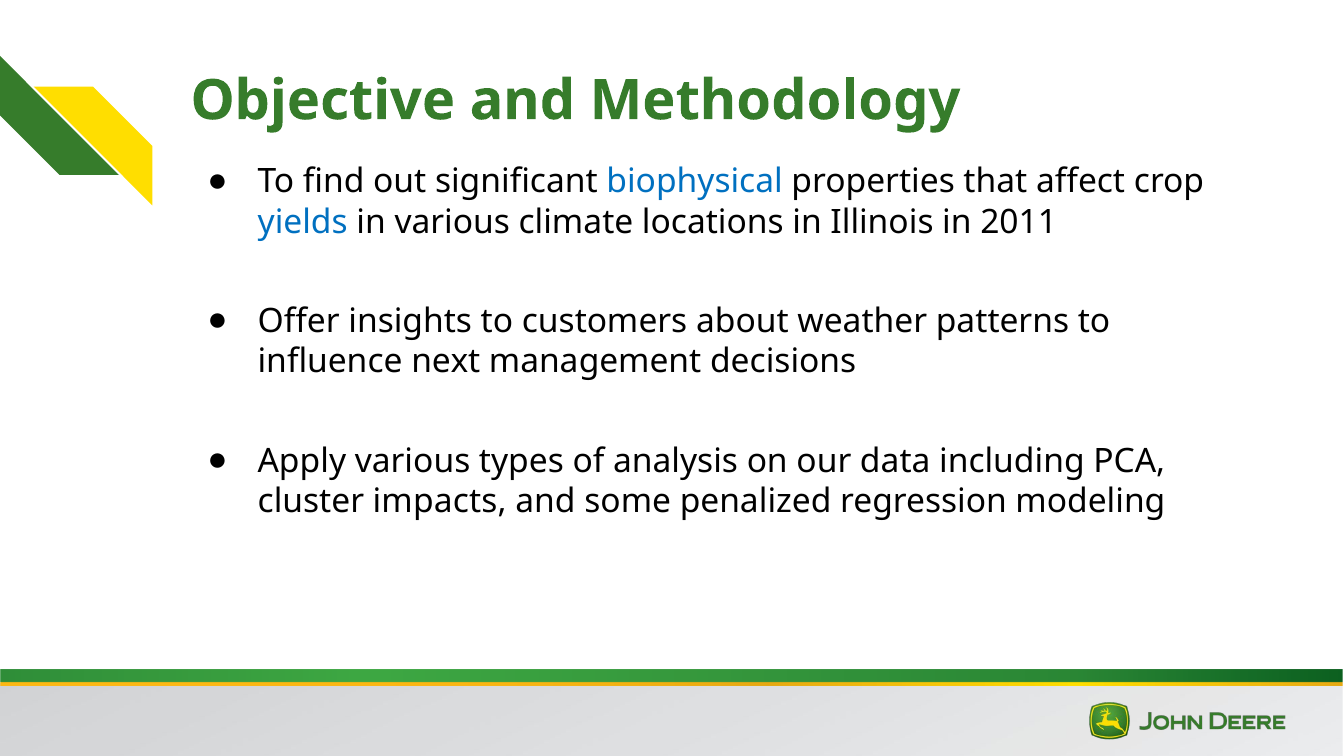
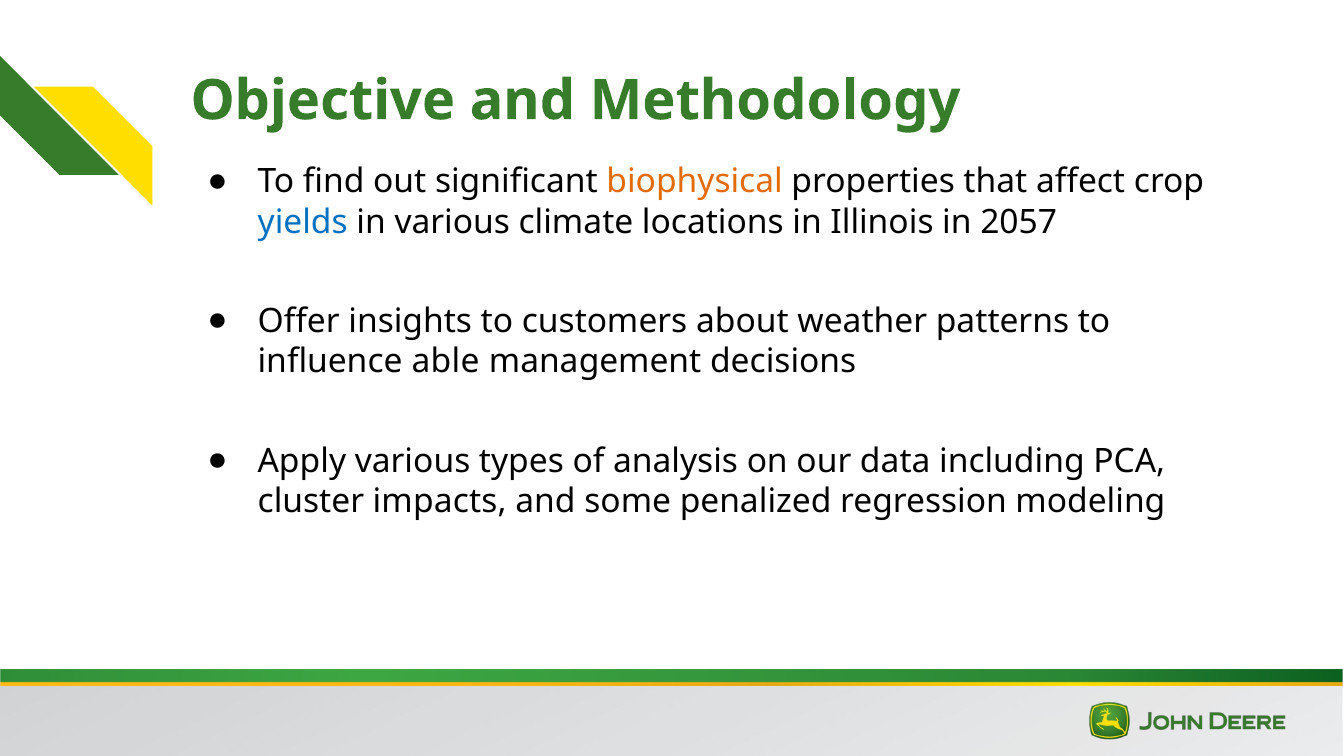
biophysical colour: blue -> orange
2011: 2011 -> 2057
next: next -> able
